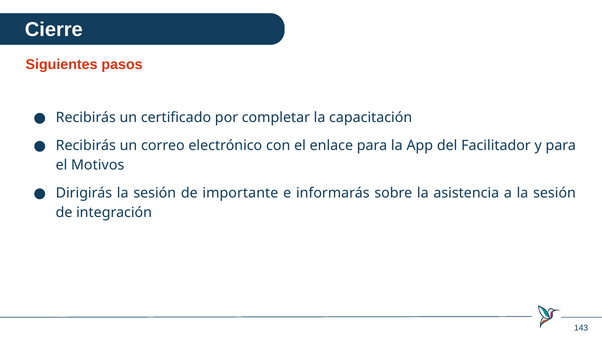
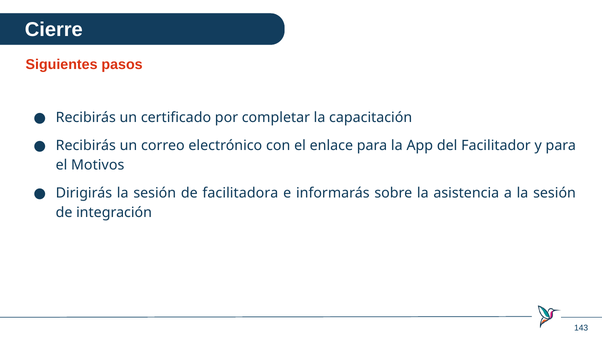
importante: importante -> facilitadora
